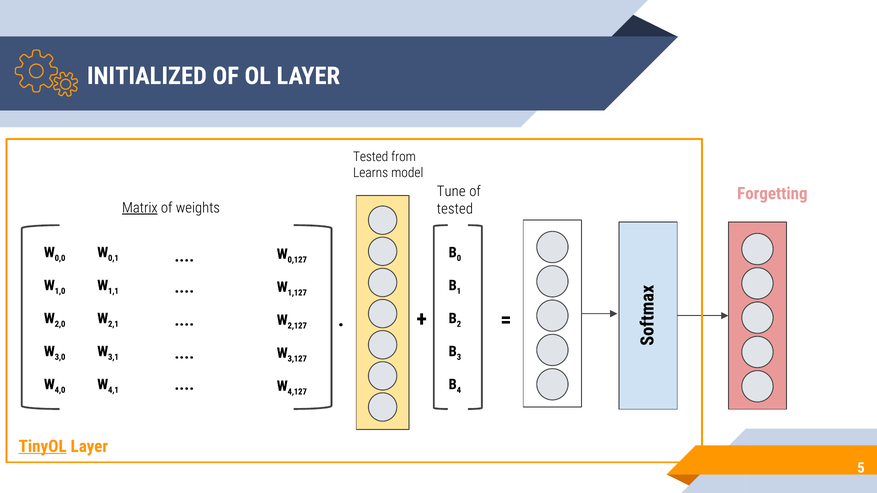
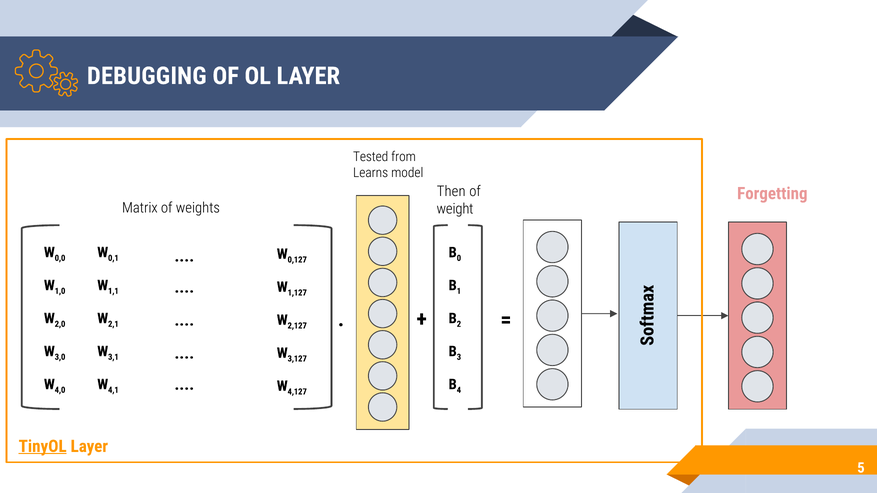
INITIALIZED: INITIALIZED -> DEBUGGING
Tune: Tune -> Then
Matrix underline: present -> none
tested at (455, 209): tested -> weight
